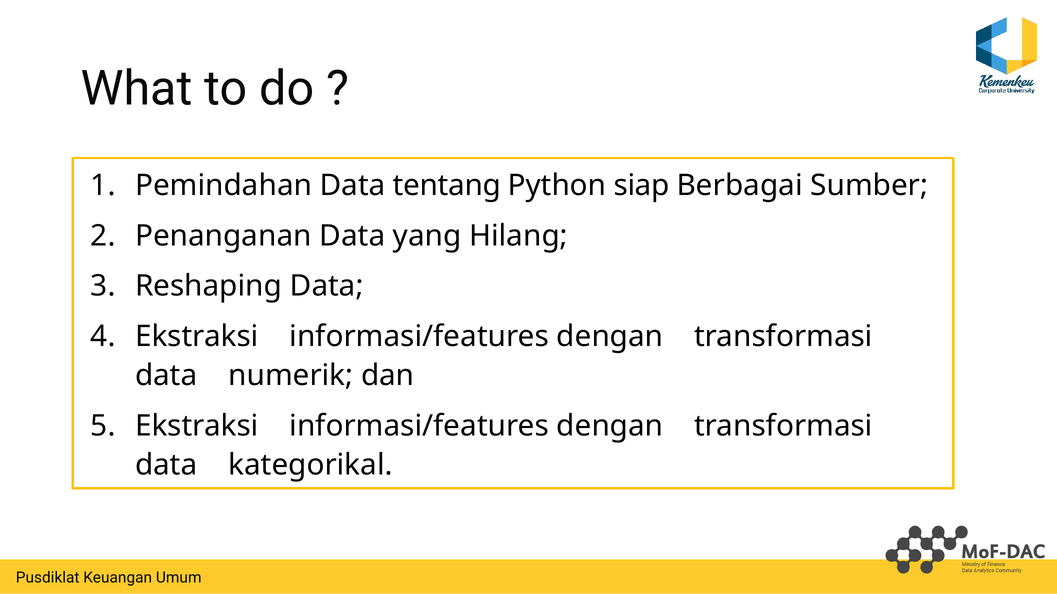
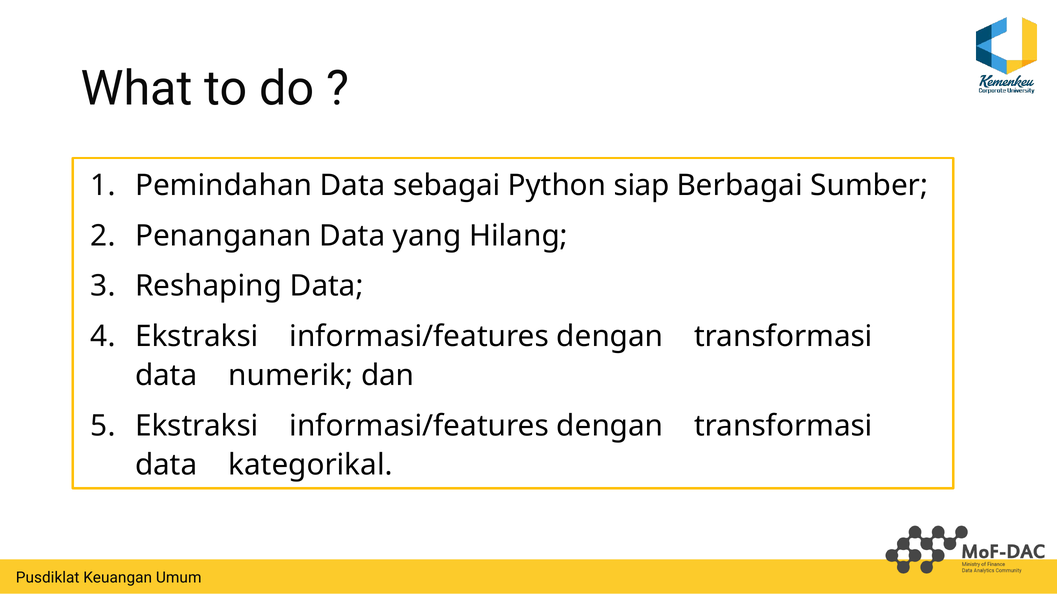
tentang: tentang -> sebagai
